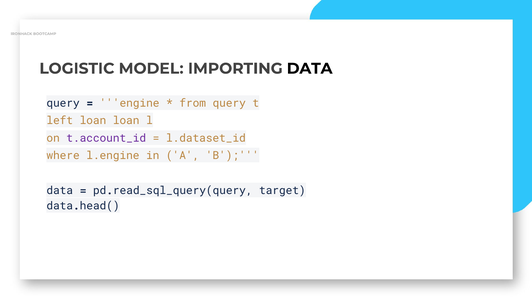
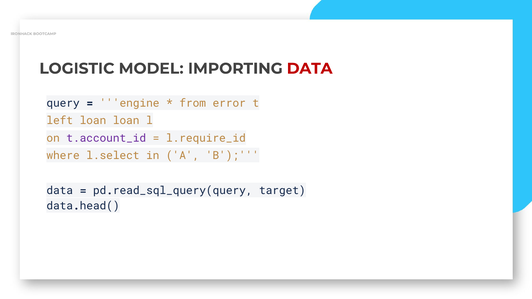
DATA at (310, 69) colour: black -> red
from query: query -> error
l.dataset_id: l.dataset_id -> l.require_id
l.engine: l.engine -> l.select
